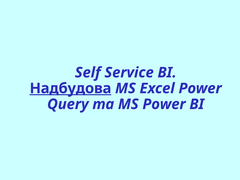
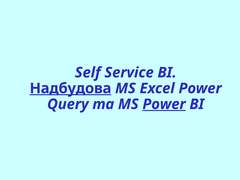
Power at (164, 104) underline: none -> present
